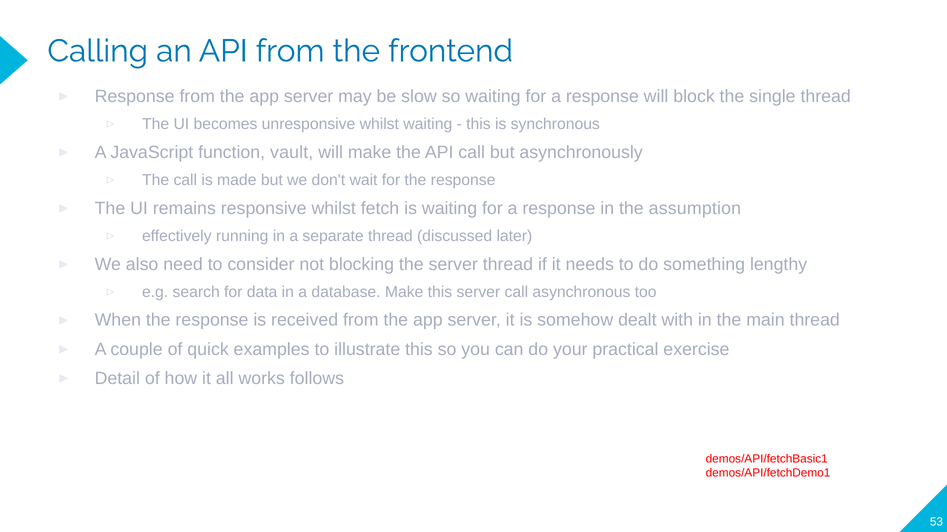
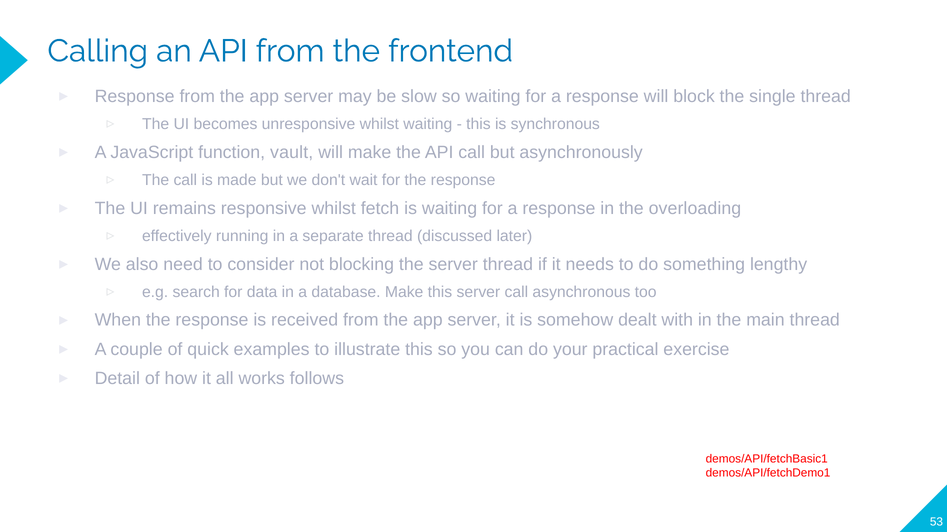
assumption: assumption -> overloading
